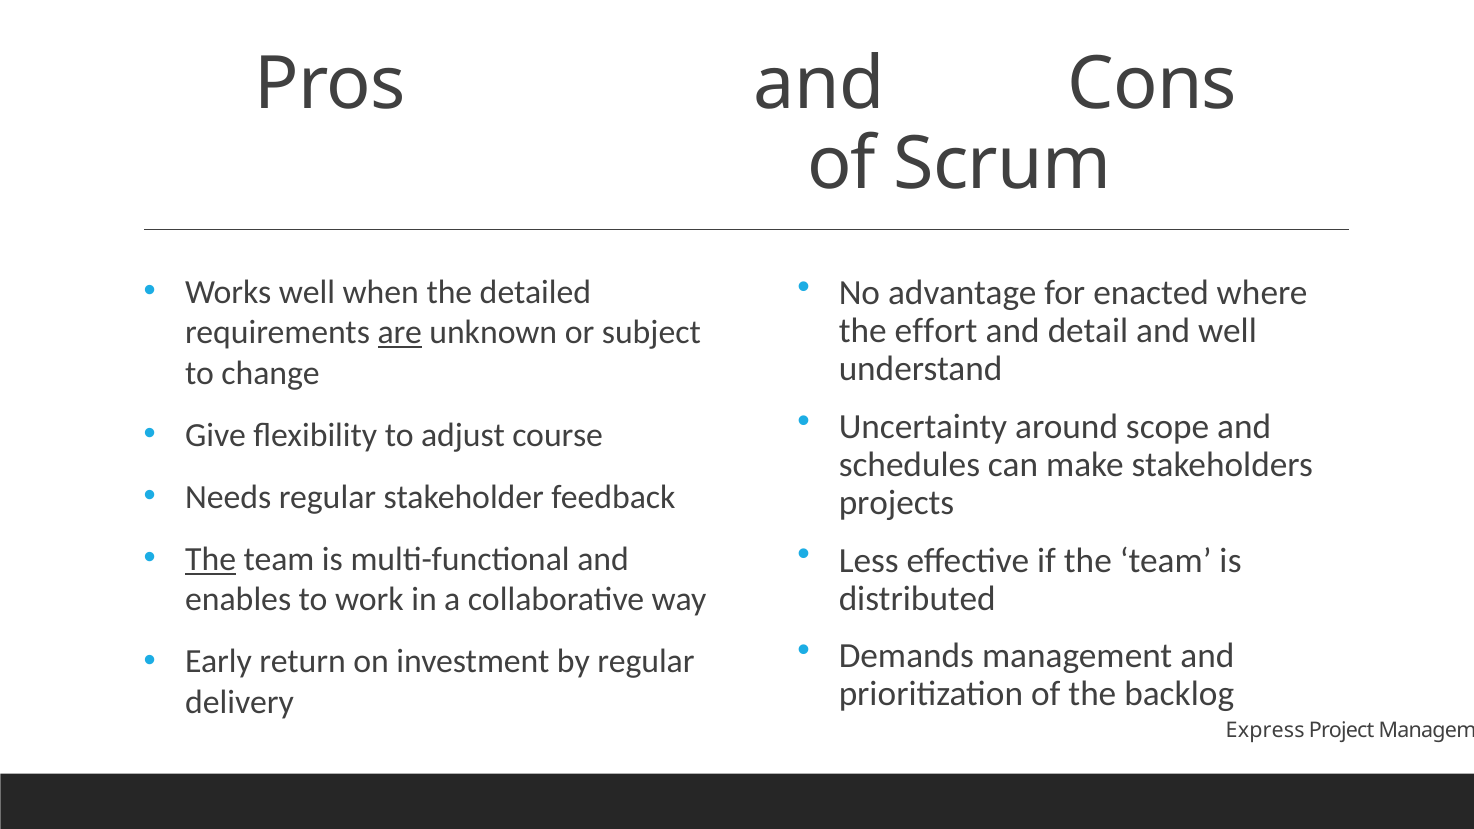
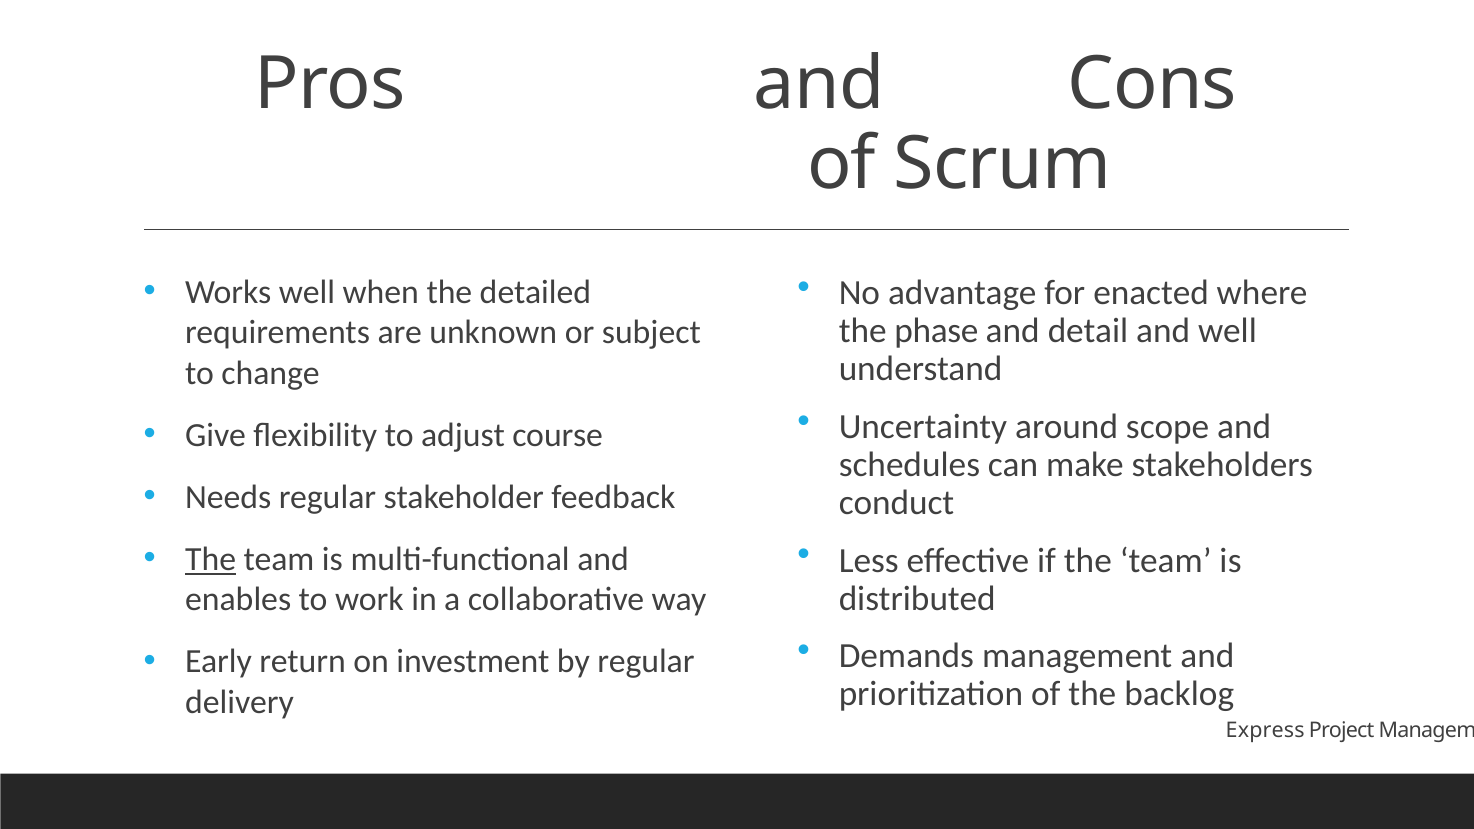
effort: effort -> phase
are underline: present -> none
projects: projects -> conduct
